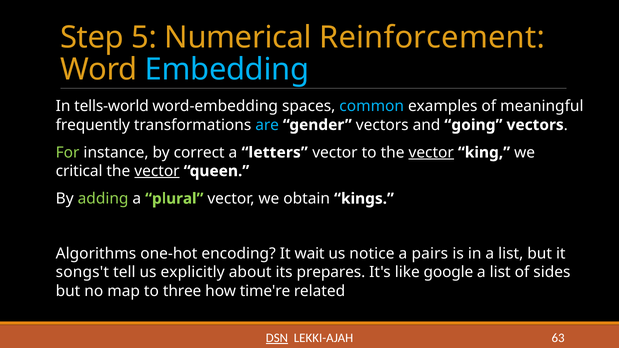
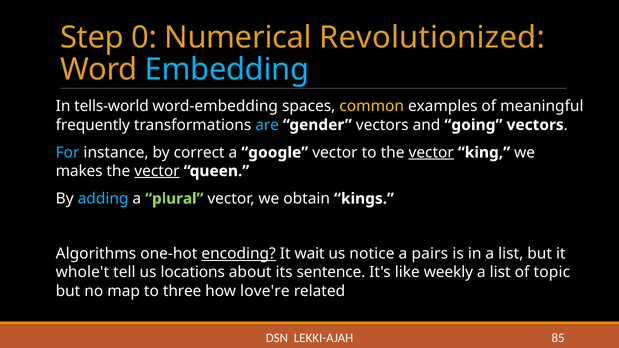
5: 5 -> 0
Reinforcement: Reinforcement -> Revolutionized
common colour: light blue -> yellow
For colour: light green -> light blue
letters: letters -> google
critical: critical -> makes
adding colour: light green -> light blue
encoding underline: none -> present
songs't: songs't -> whole't
explicitly: explicitly -> locations
prepares: prepares -> sentence
google: google -> weekly
sides: sides -> topic
time're: time're -> love're
DSN underline: present -> none
63: 63 -> 85
